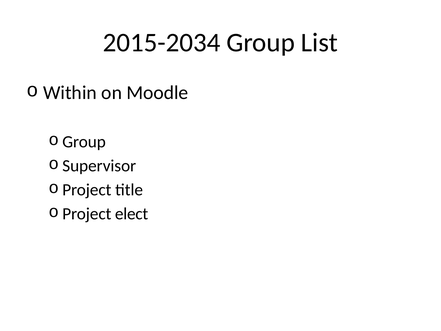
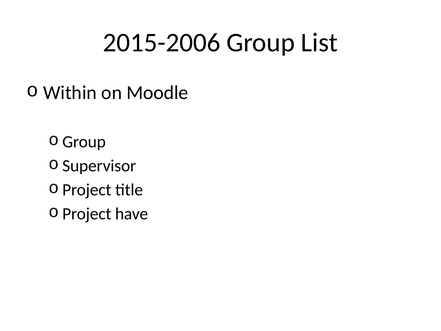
2015-2034: 2015-2034 -> 2015-2006
elect: elect -> have
